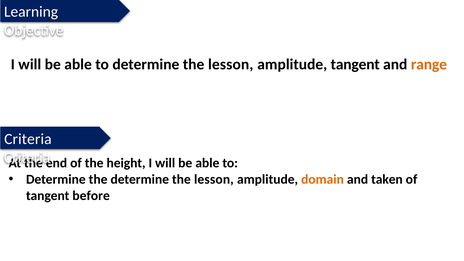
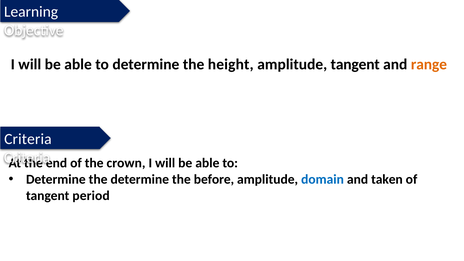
to determine the lesson: lesson -> height
height: height -> crown
the determine the lesson: lesson -> before
domain colour: orange -> blue
before: before -> period
